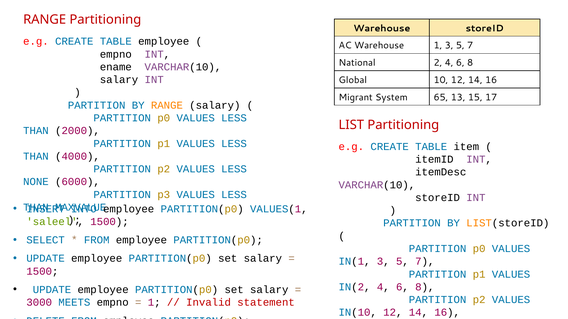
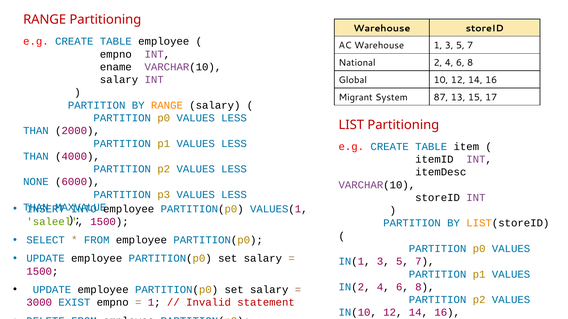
65: 65 -> 87
MEETS: MEETS -> EXIST
